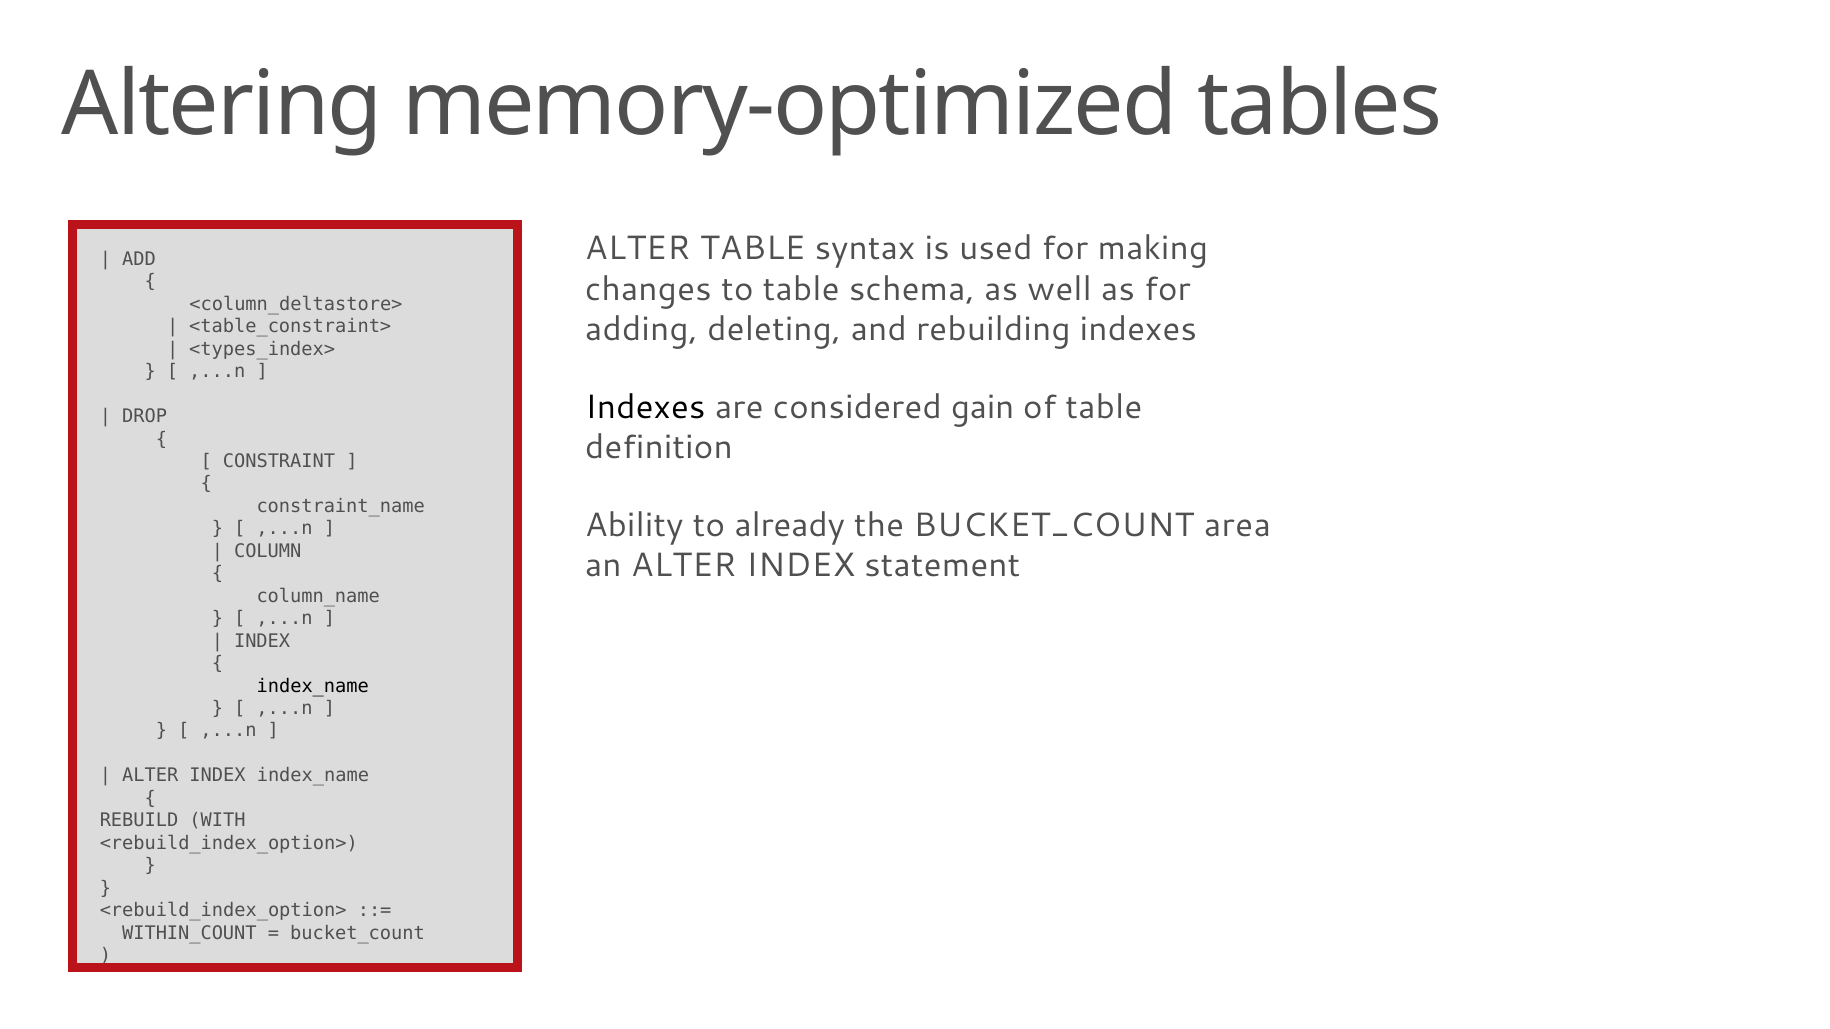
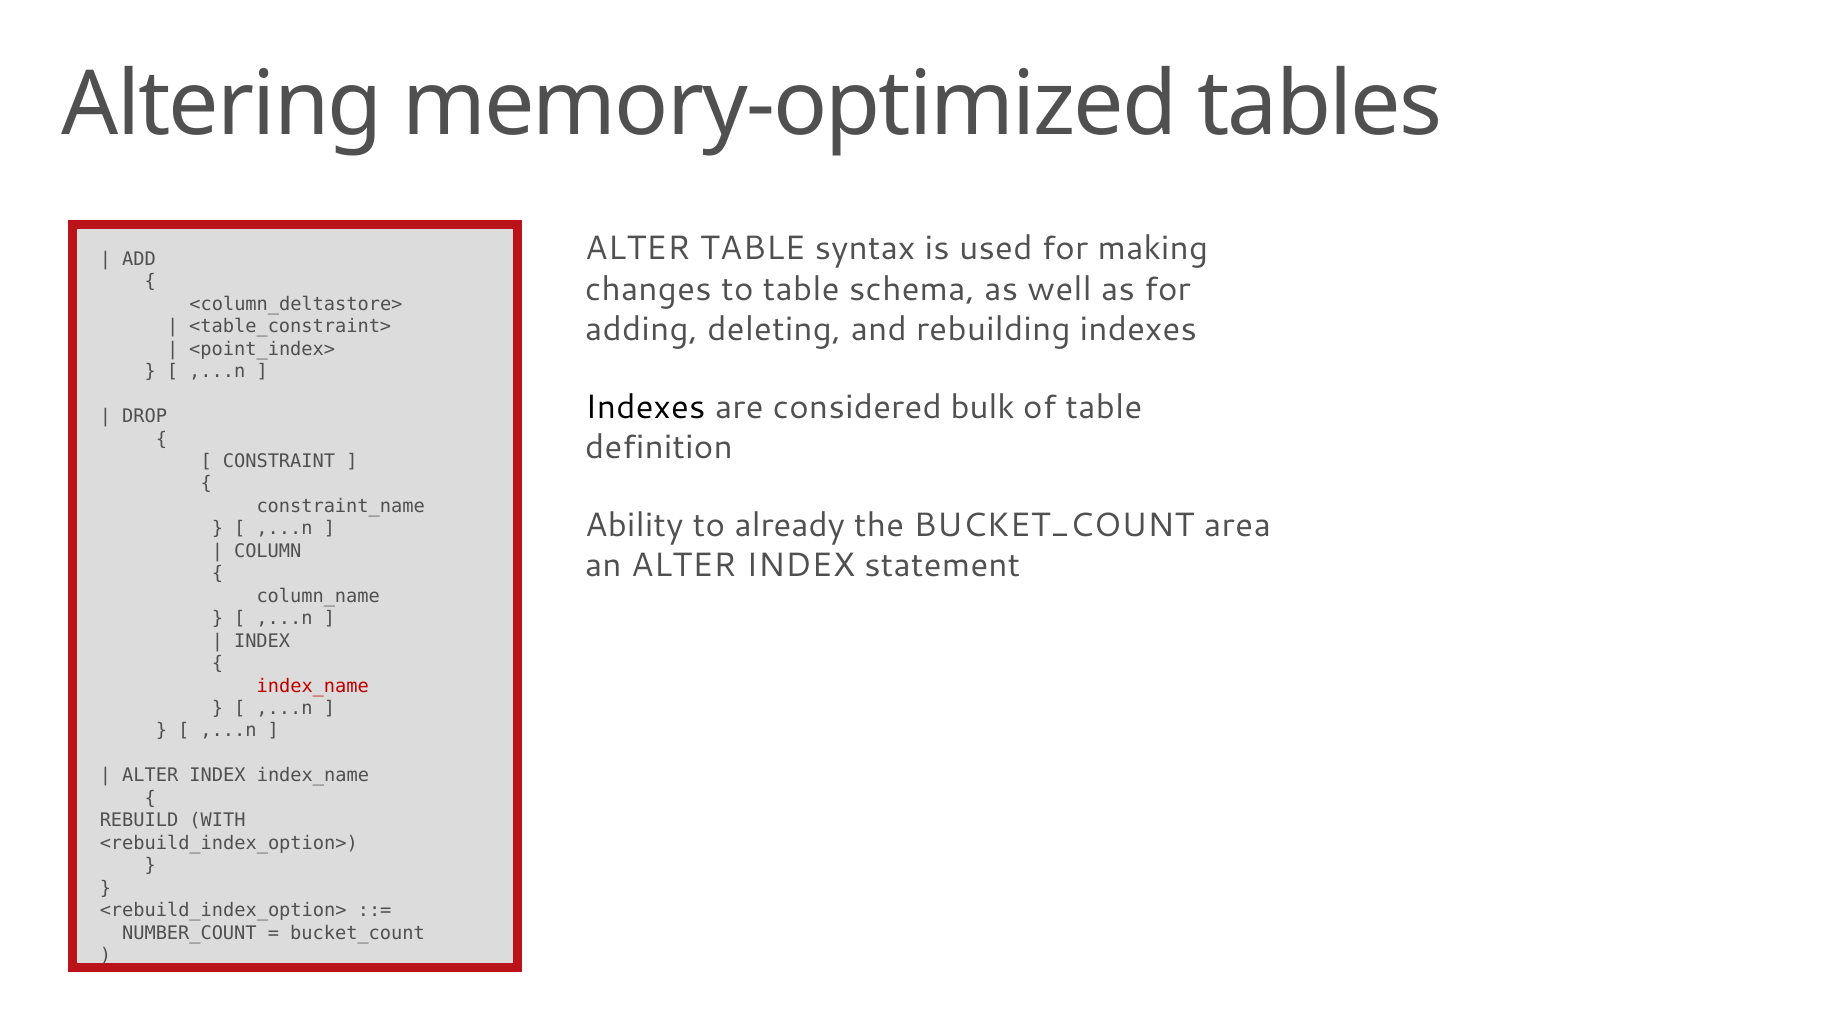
<types_index>: <types_index> -> <point_index>
gain: gain -> bulk
index_name at (313, 686) colour: black -> red
WITHIN_COUNT: WITHIN_COUNT -> NUMBER_COUNT
